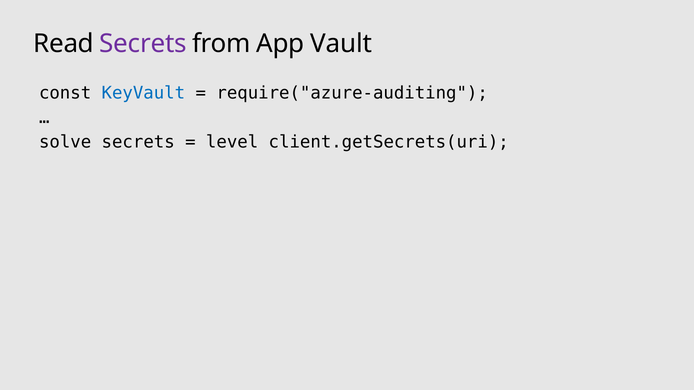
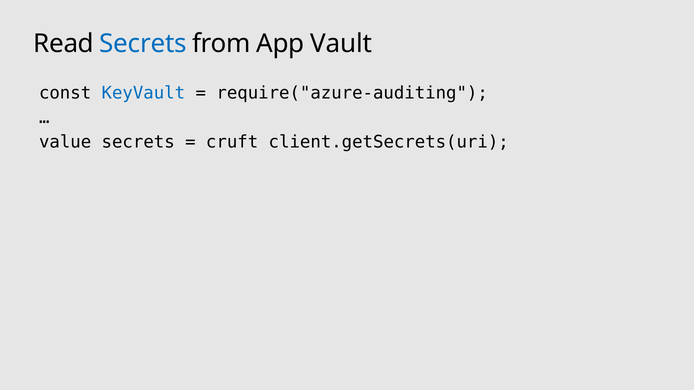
Secrets at (143, 43) colour: purple -> blue
solve: solve -> value
level: level -> cruft
